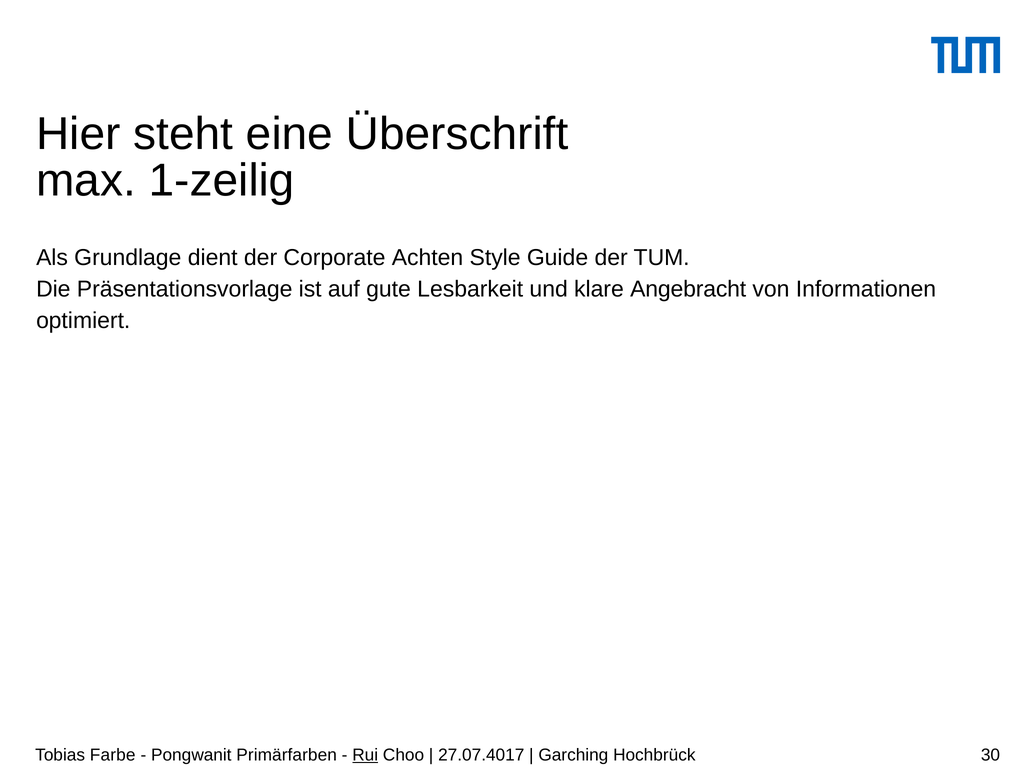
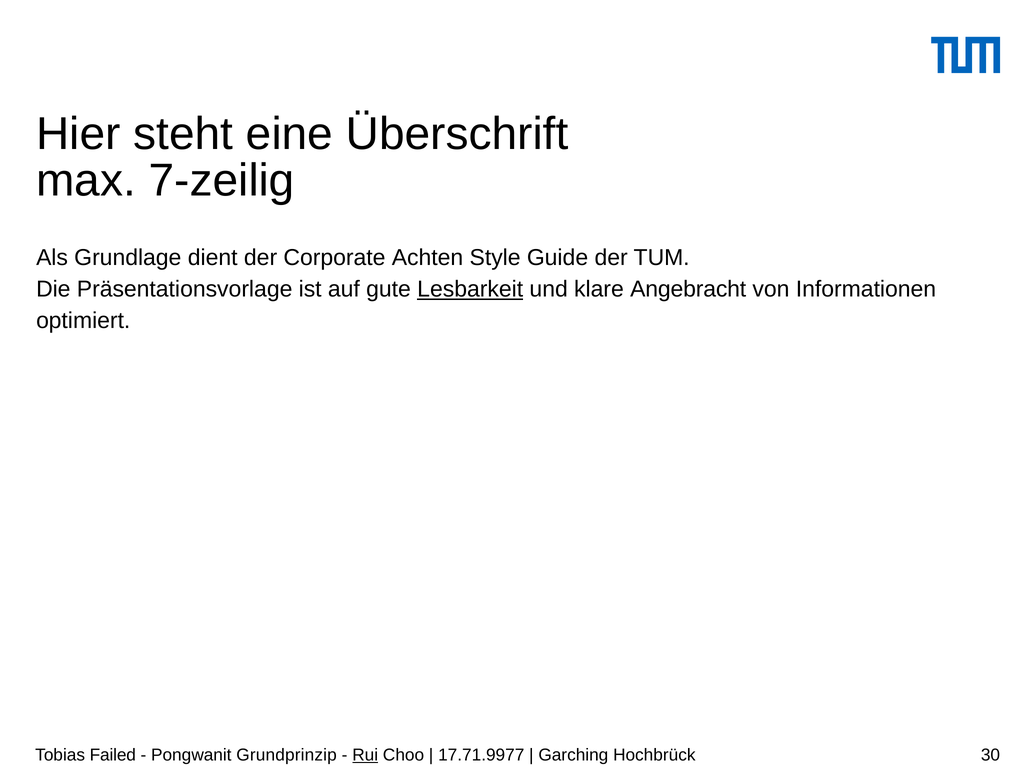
1-zeilig: 1-zeilig -> 7-zeilig
Lesbarkeit underline: none -> present
Farbe: Farbe -> Failed
Primärfarben: Primärfarben -> Grundprinzip
27.07.4017: 27.07.4017 -> 17.71.9977
